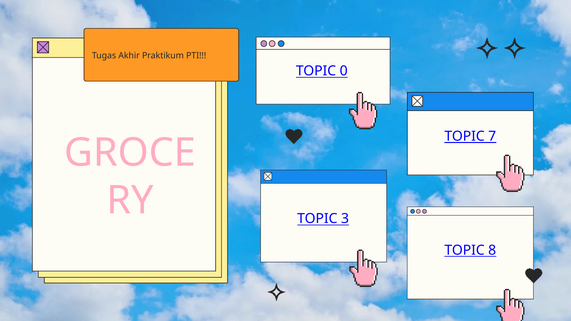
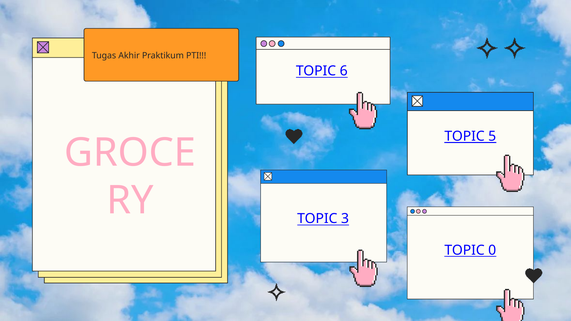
0: 0 -> 6
7: 7 -> 5
8: 8 -> 0
